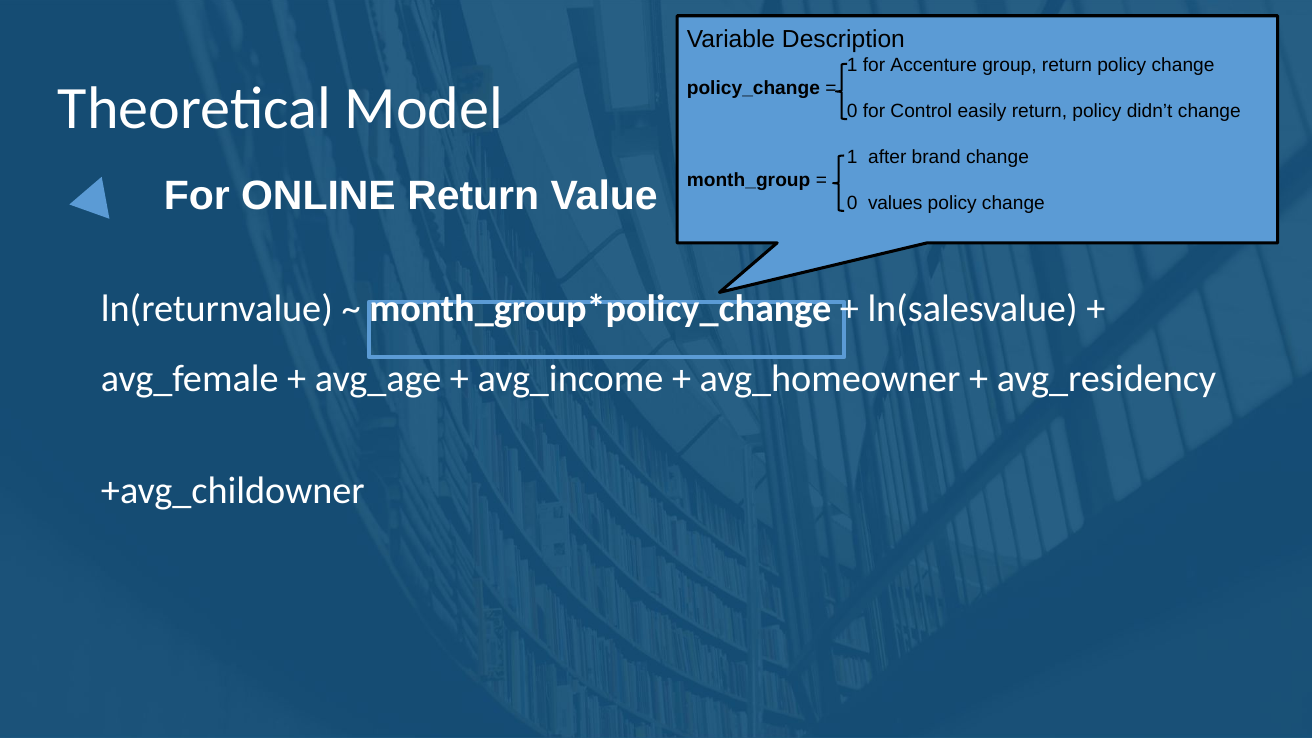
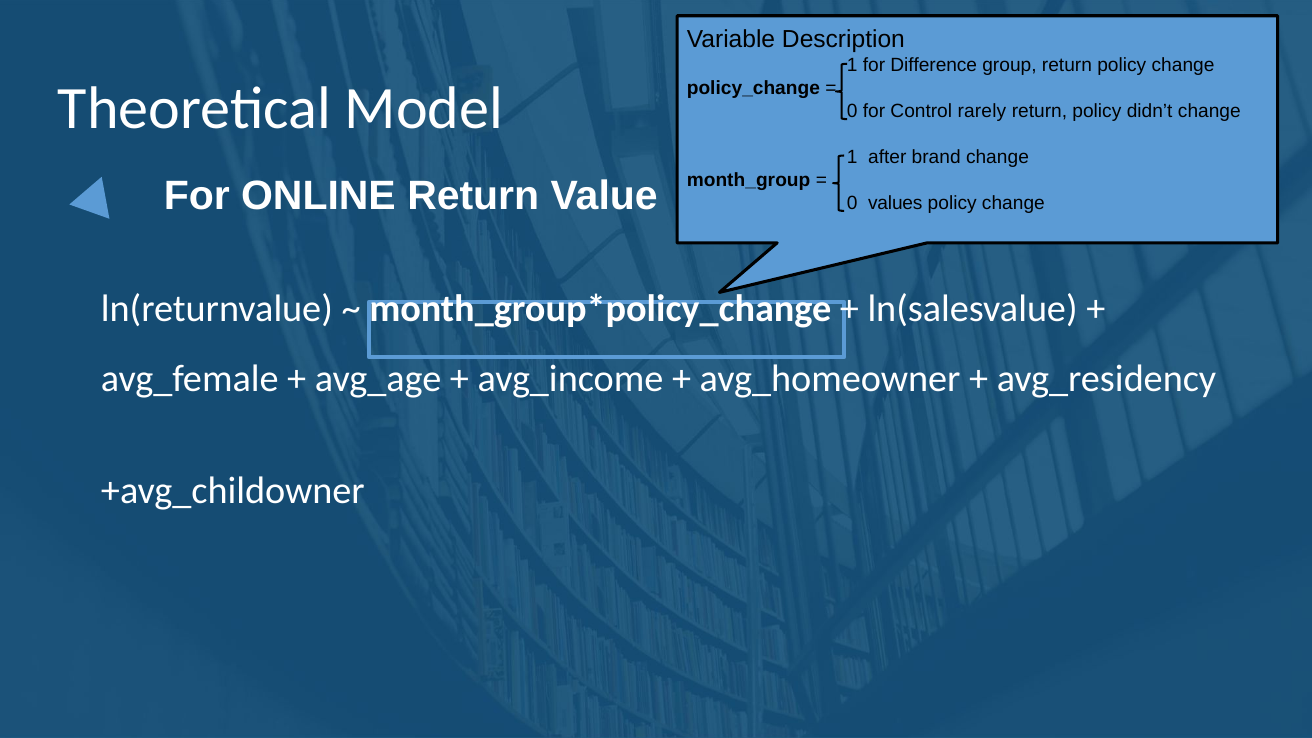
Accenture: Accenture -> Difference
easily: easily -> rarely
